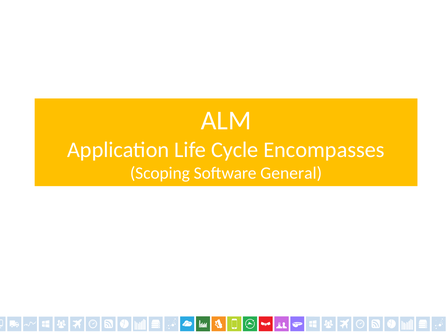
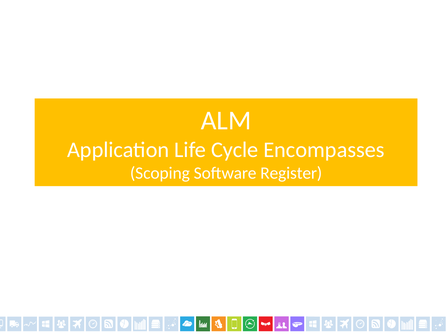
General: General -> Register
